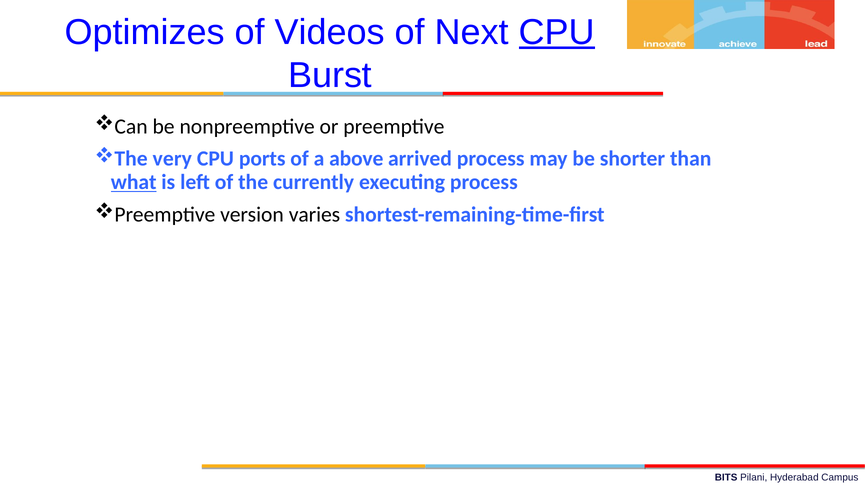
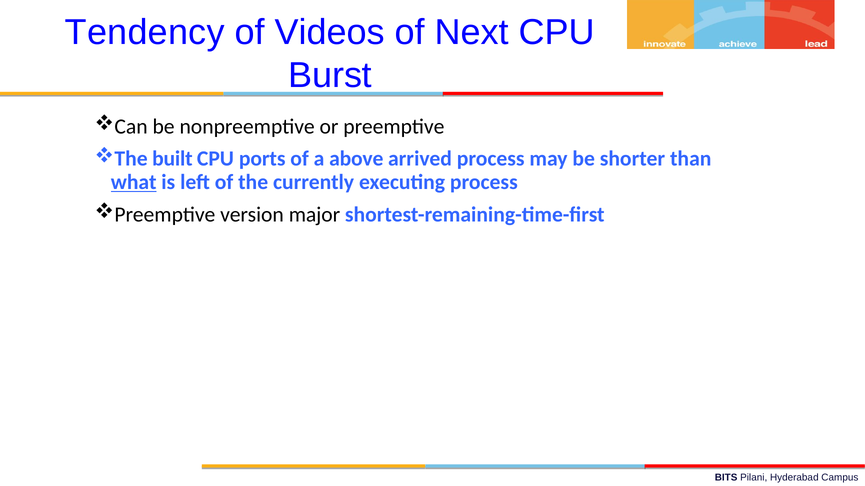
Optimizes: Optimizes -> Tendency
CPU at (557, 32) underline: present -> none
very: very -> built
varies: varies -> major
